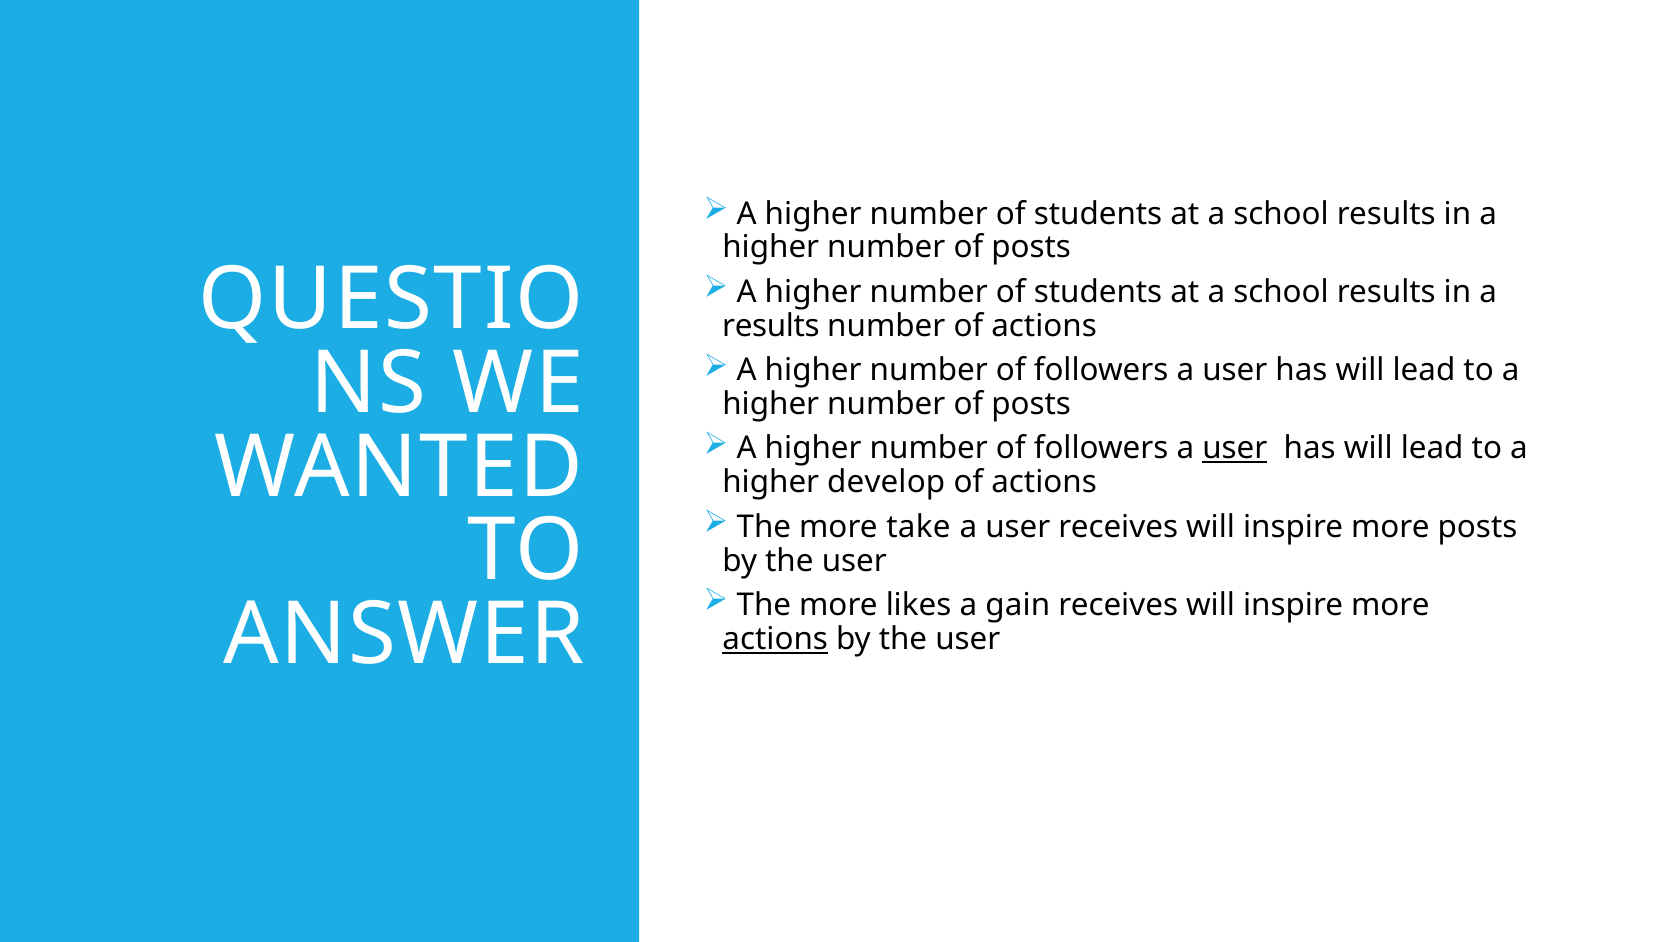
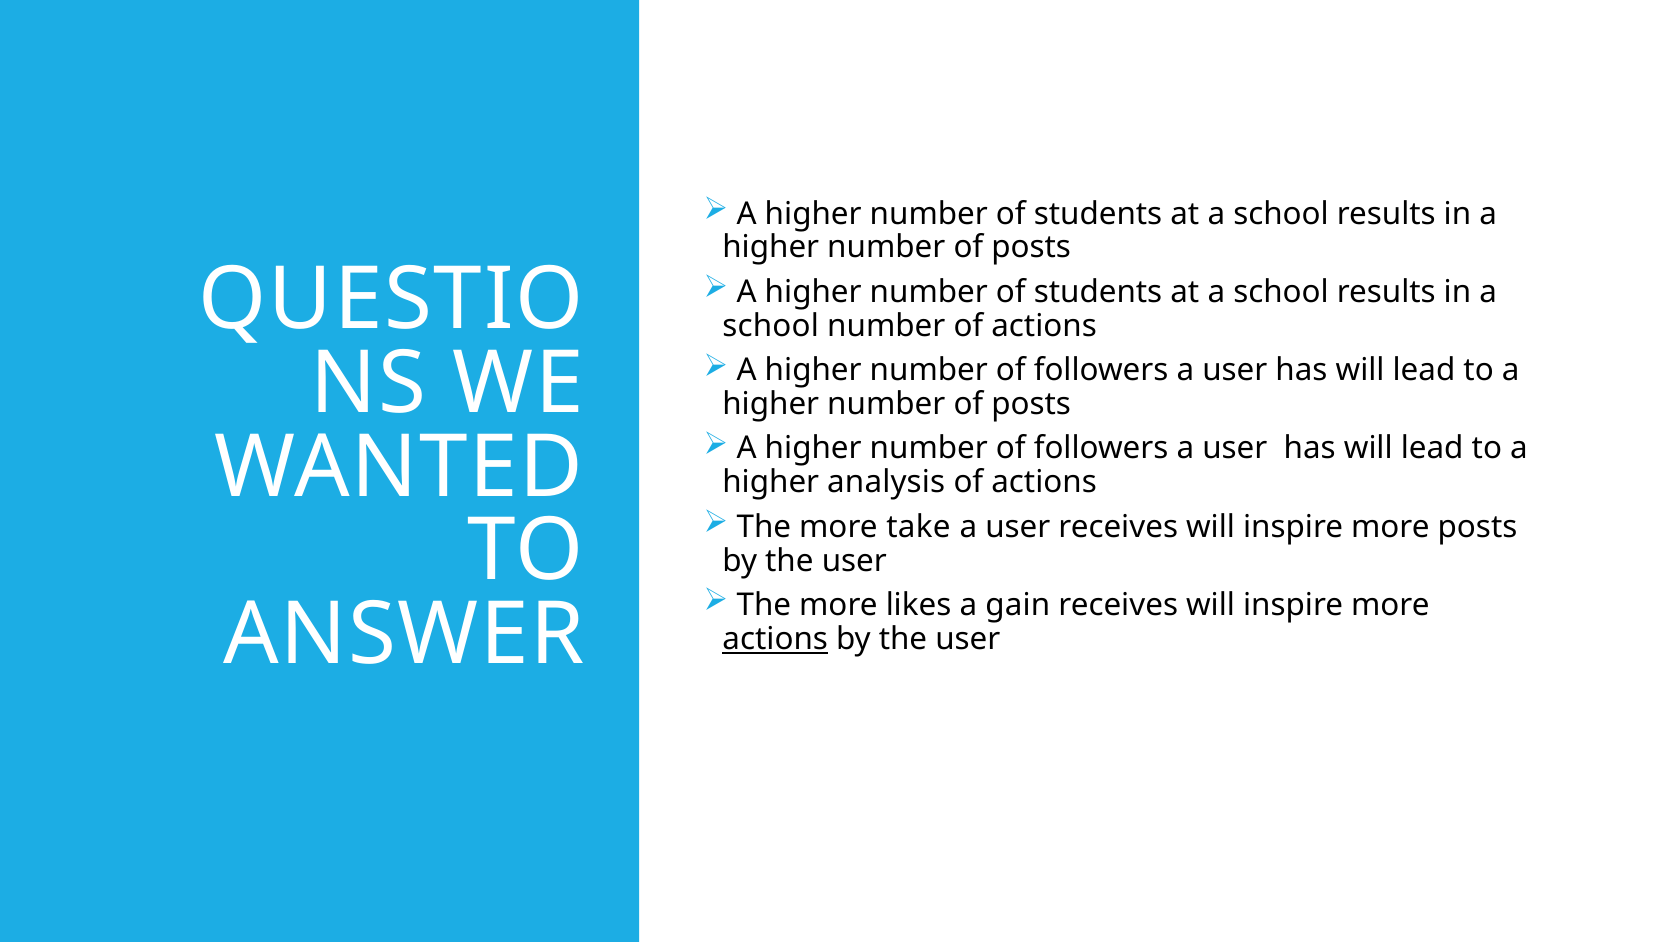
results at (771, 326): results -> school
user at (1235, 448) underline: present -> none
develop: develop -> analysis
